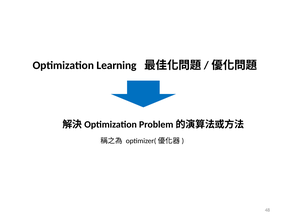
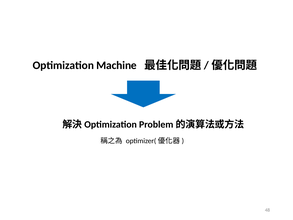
Learning: Learning -> Machine
